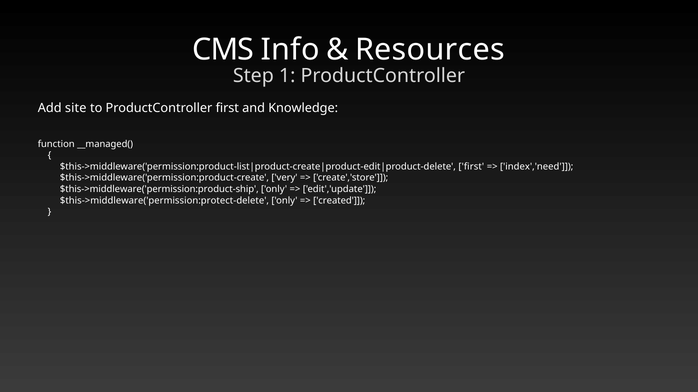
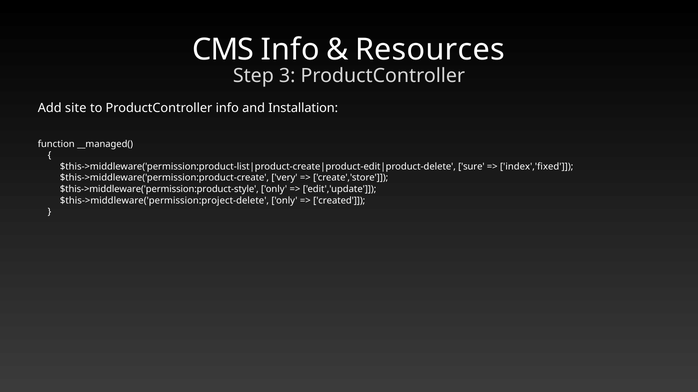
1: 1 -> 3
ProductController first: first -> info
Knowledge: Knowledge -> Installation
first at (471, 167): first -> sure
index','need: index','need -> index','fixed
$this->middleware('permission:product-ship: $this->middleware('permission:product-ship -> $this->middleware('permission:product-style
$this->middleware('permission:protect-delete: $this->middleware('permission:protect-delete -> $this->middleware('permission:project-delete
